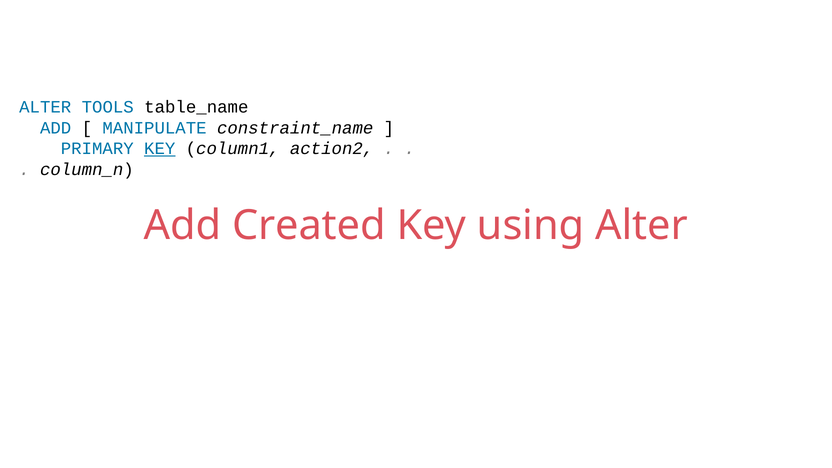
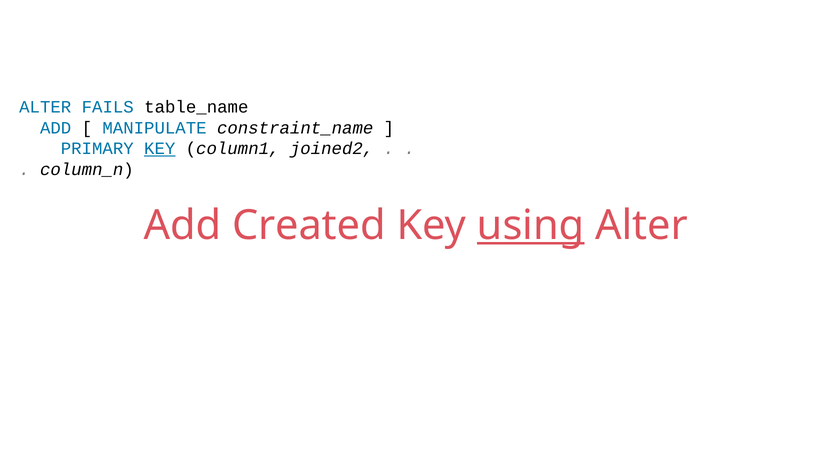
TOOLS: TOOLS -> FAILS
action2: action2 -> joined2
using underline: none -> present
